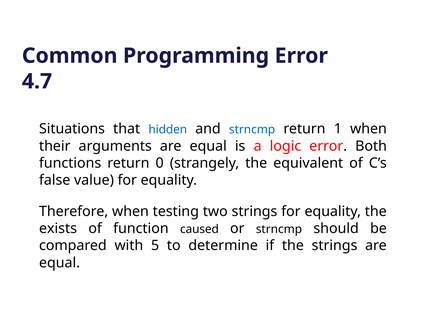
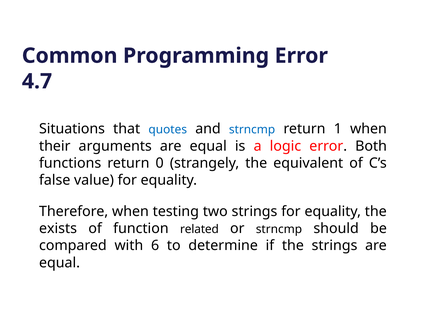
hidden: hidden -> quotes
caused: caused -> related
5: 5 -> 6
